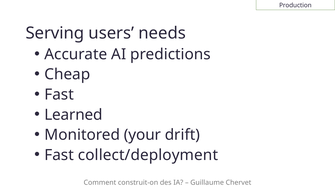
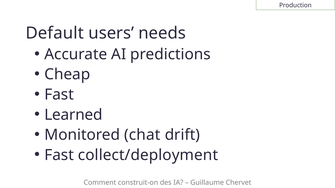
Serving: Serving -> Default
your: your -> chat
